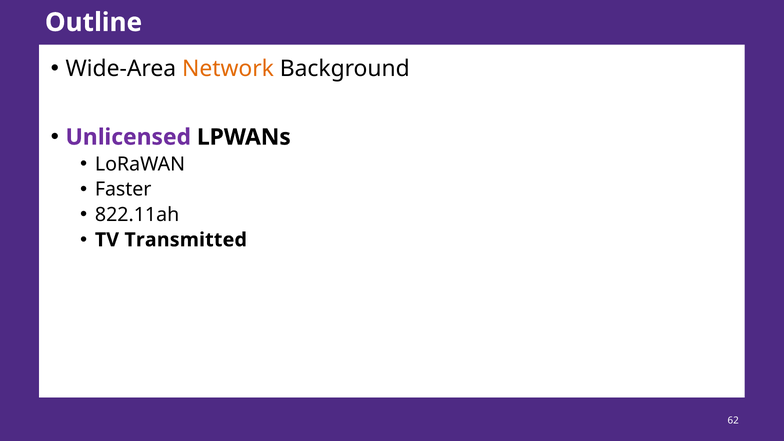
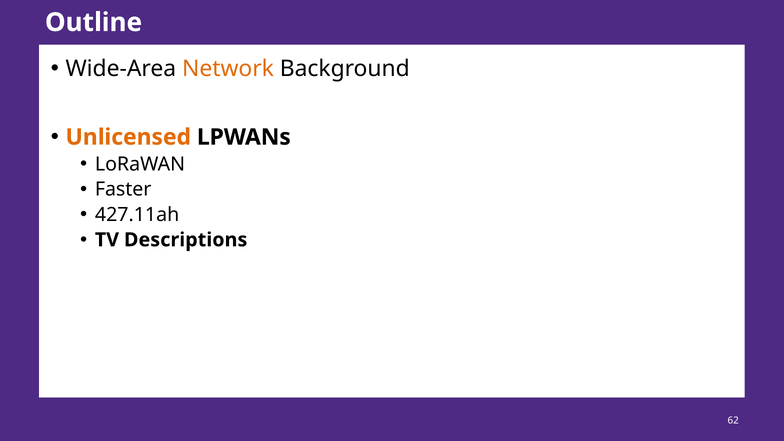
Unlicensed colour: purple -> orange
822.11ah: 822.11ah -> 427.11ah
Transmitted: Transmitted -> Descriptions
